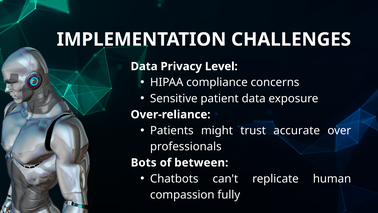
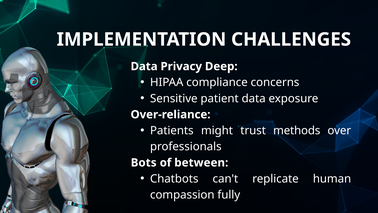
Level: Level -> Deep
accurate: accurate -> methods
